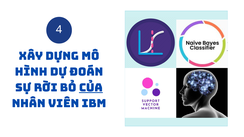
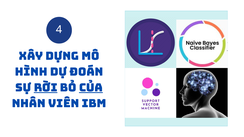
rời underline: none -> present
